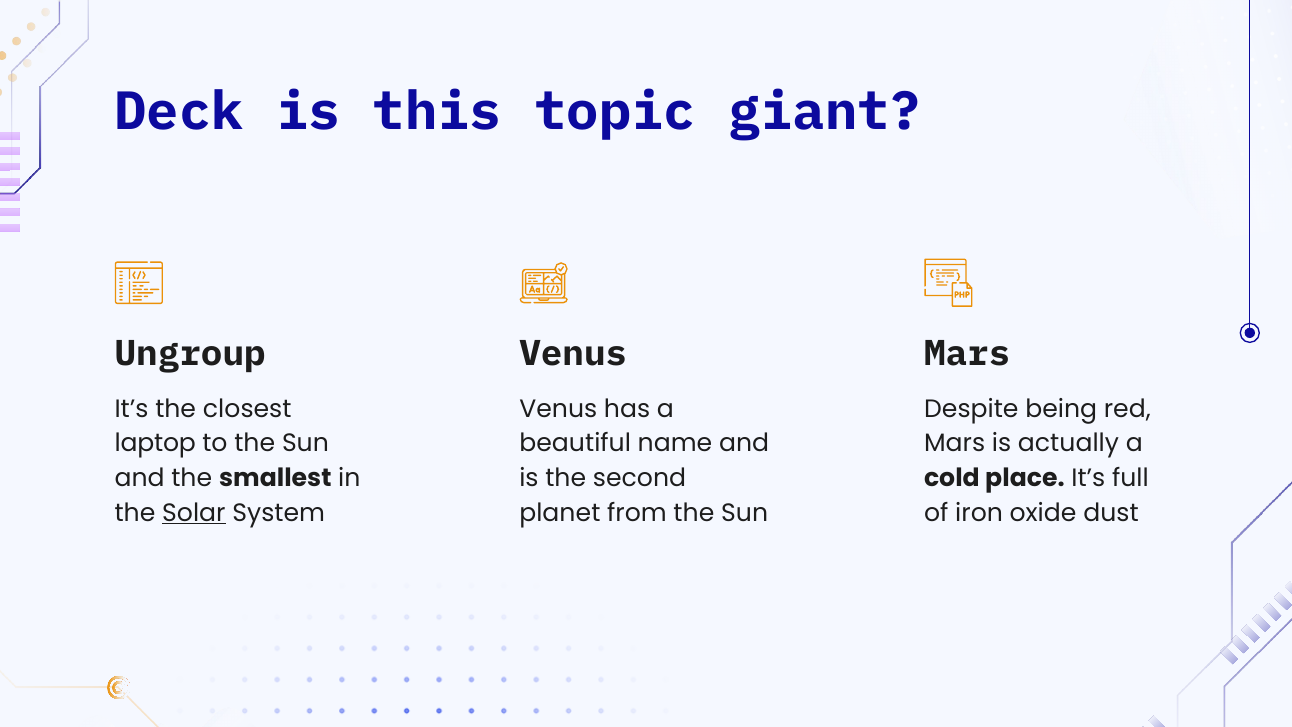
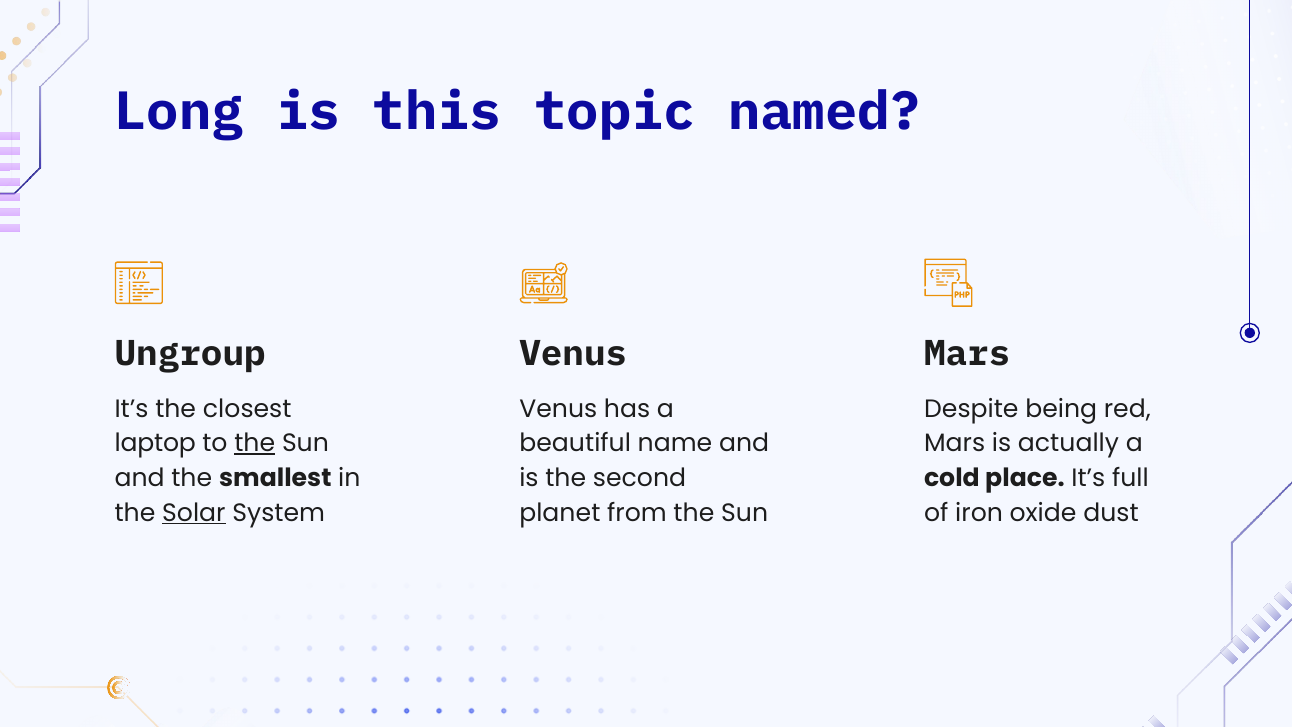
Deck: Deck -> Long
giant: giant -> named
the at (255, 443) underline: none -> present
